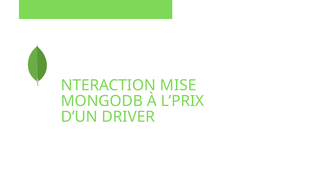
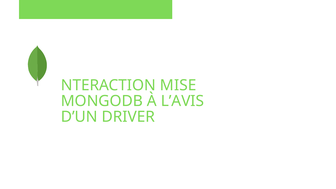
L’PRIX: L’PRIX -> L’AVIS
